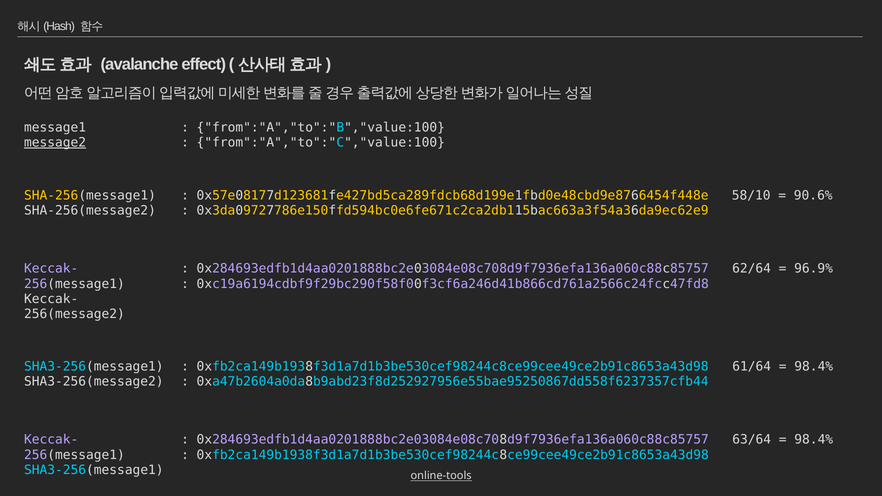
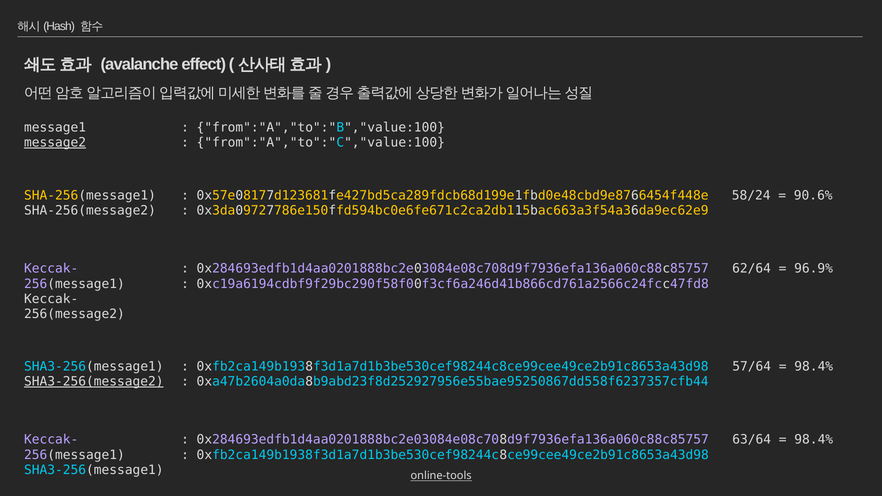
58/10: 58/10 -> 58/24
61/64: 61/64 -> 57/64
SHA3-256(message2 underline: none -> present
